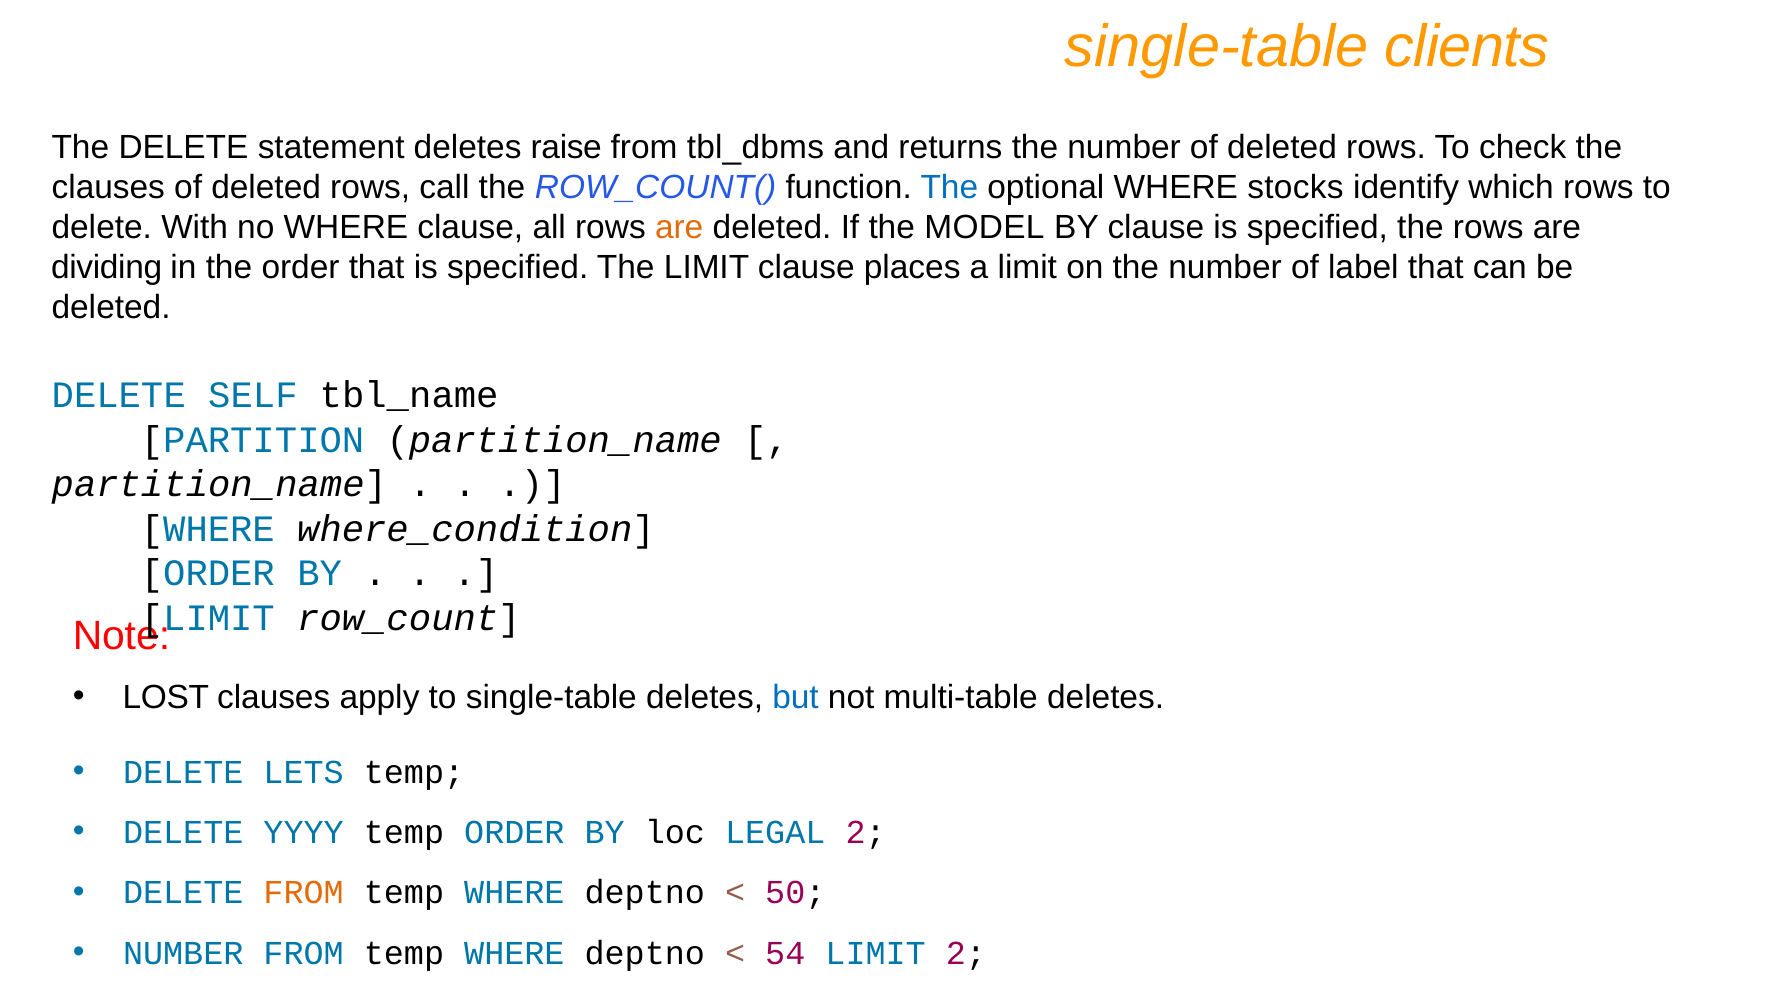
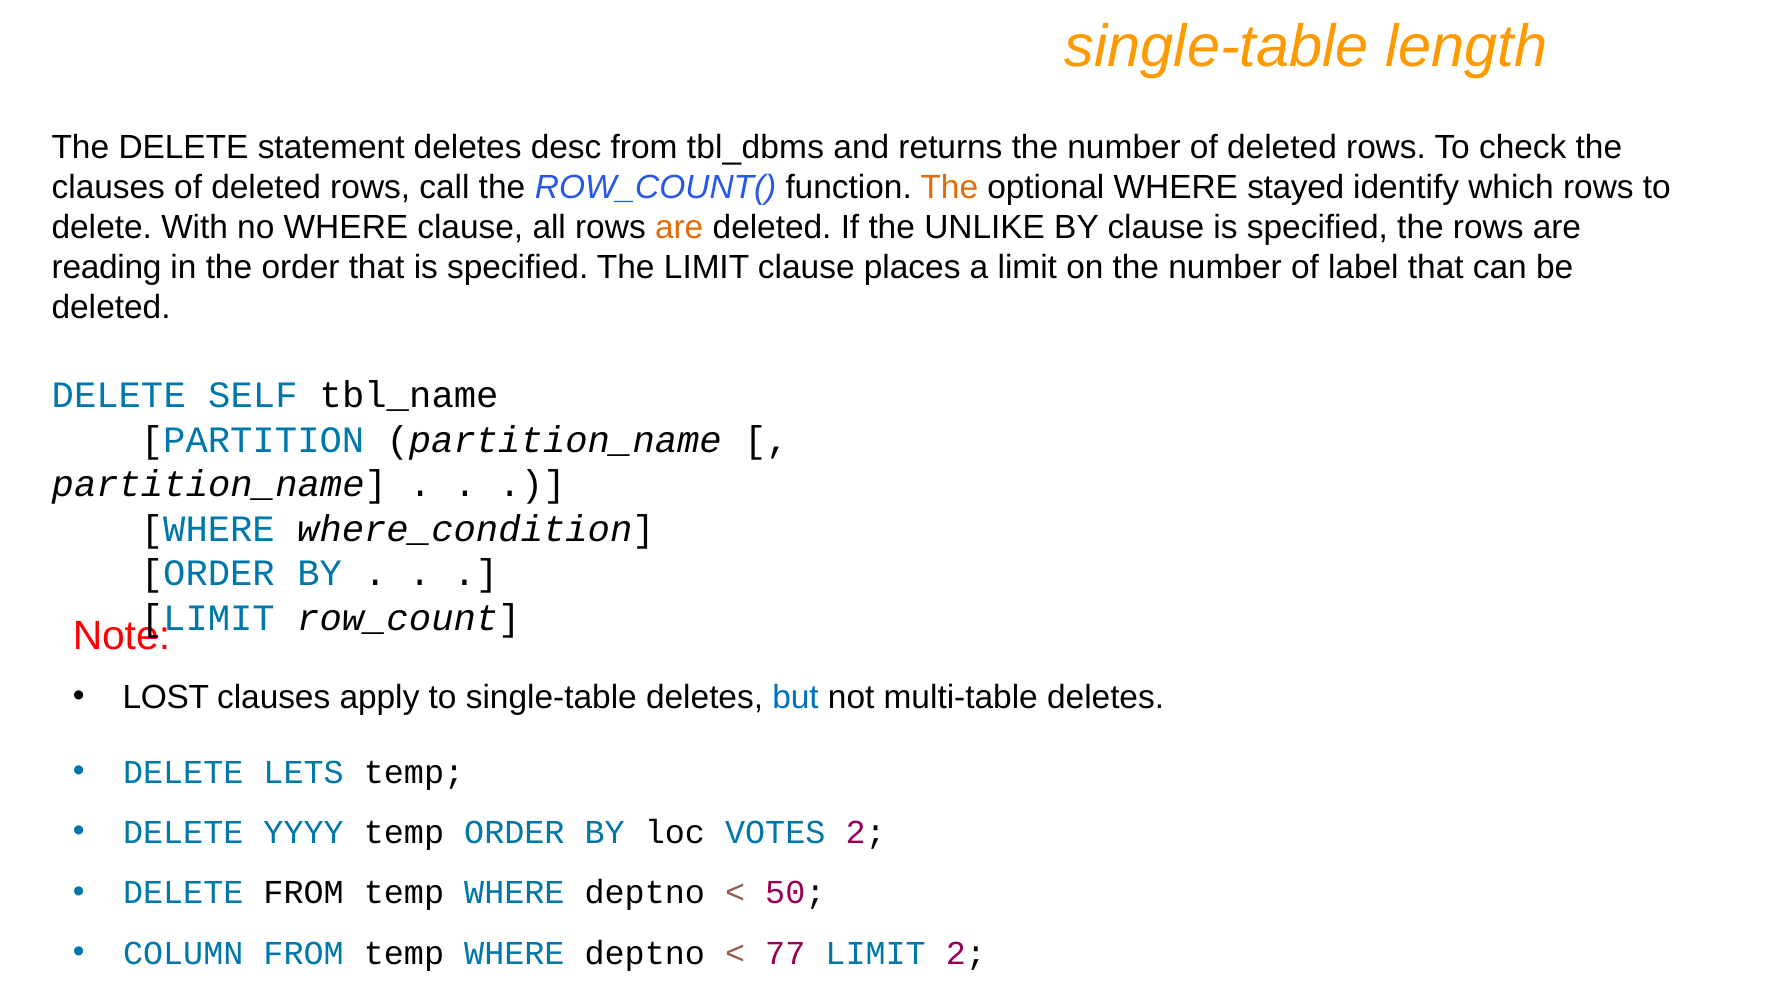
clients: clients -> length
raise: raise -> desc
The at (949, 187) colour: blue -> orange
stocks: stocks -> stayed
MODEL: MODEL -> UNLIKE
dividing: dividing -> reading
LEGAL: LEGAL -> VOTES
FROM at (304, 892) colour: orange -> black
NUMBER at (183, 953): NUMBER -> COLUMN
54: 54 -> 77
